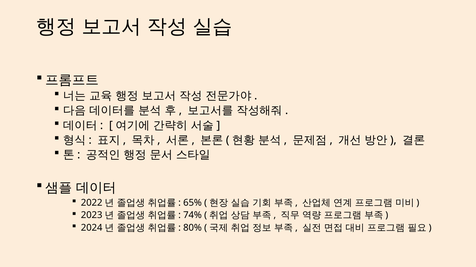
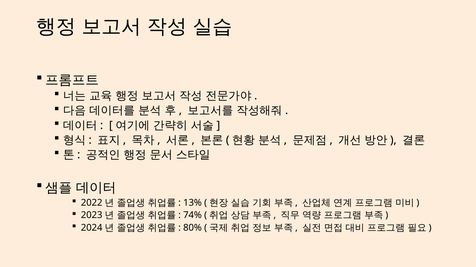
65%: 65% -> 13%
